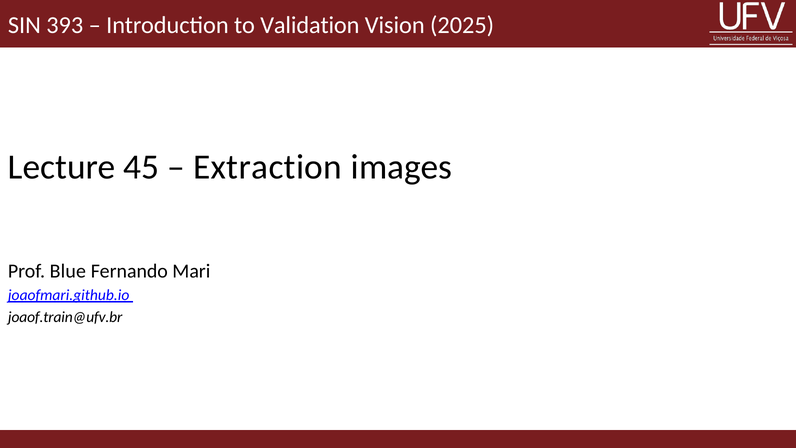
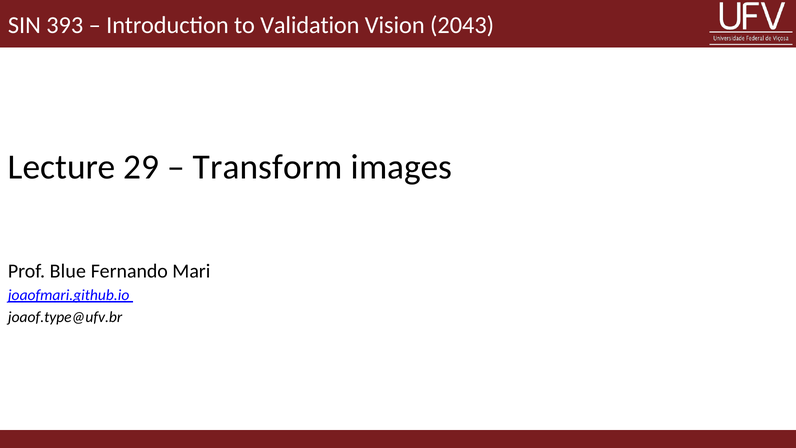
2025: 2025 -> 2043
45: 45 -> 29
Extraction: Extraction -> Transform
joaof.train@ufv.br: joaof.train@ufv.br -> joaof.type@ufv.br
